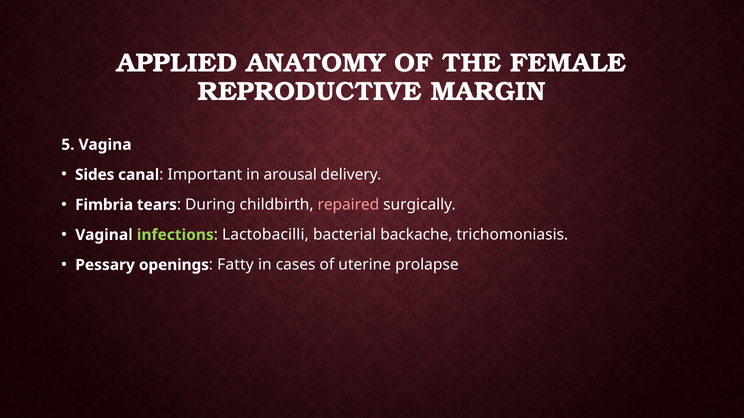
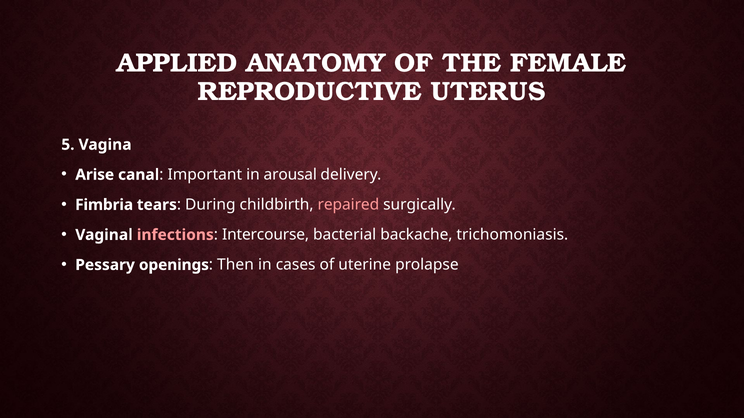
MARGIN: MARGIN -> UTERUS
Sides: Sides -> Arise
infections colour: light green -> pink
Lactobacilli: Lactobacilli -> Intercourse
Fatty: Fatty -> Then
